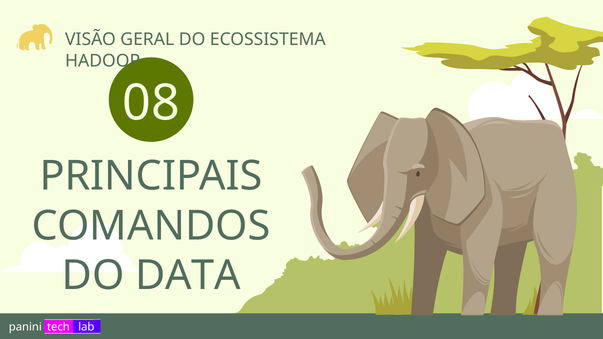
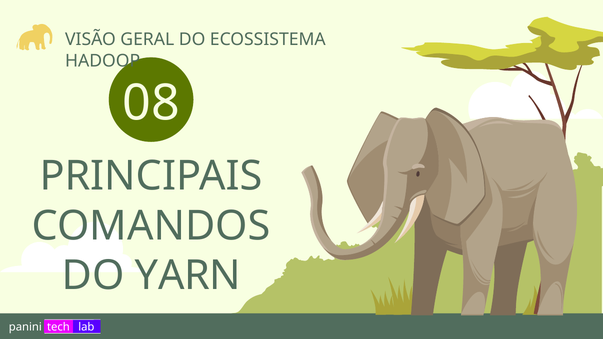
DATA: DATA -> YARN
